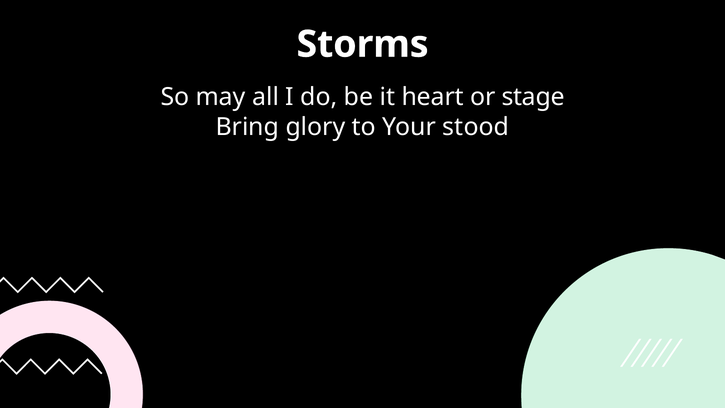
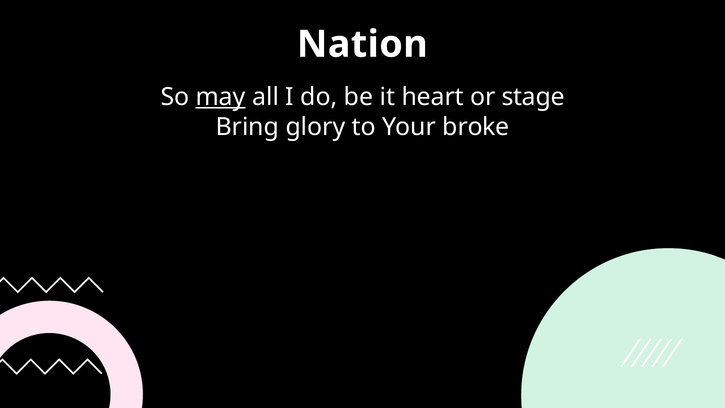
Storms: Storms -> Nation
may underline: none -> present
stood: stood -> broke
